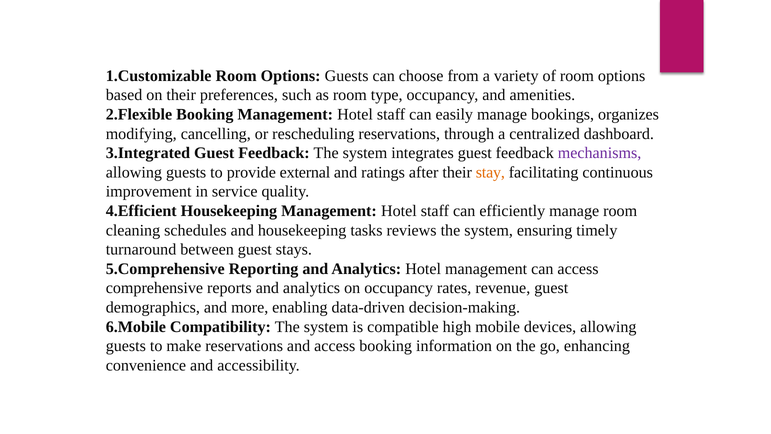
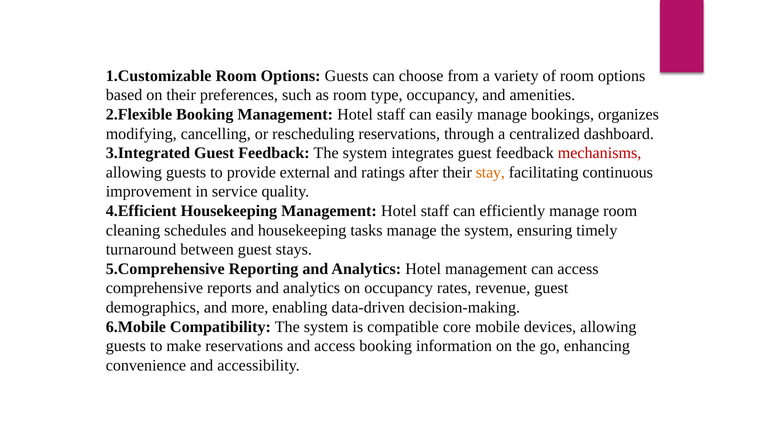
mechanisms colour: purple -> red
tasks reviews: reviews -> manage
high: high -> core
